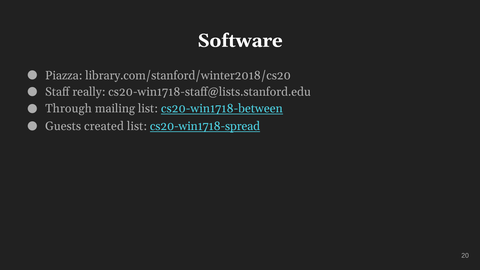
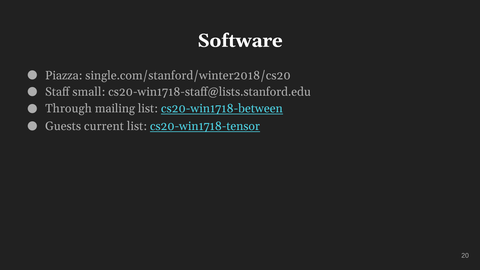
library.com/stanford/winter2018/cs20: library.com/stanford/winter2018/cs20 -> single.com/stanford/winter2018/cs20
really: really -> small
created: created -> current
cs20-win1718-spread: cs20-win1718-spread -> cs20-win1718-tensor
